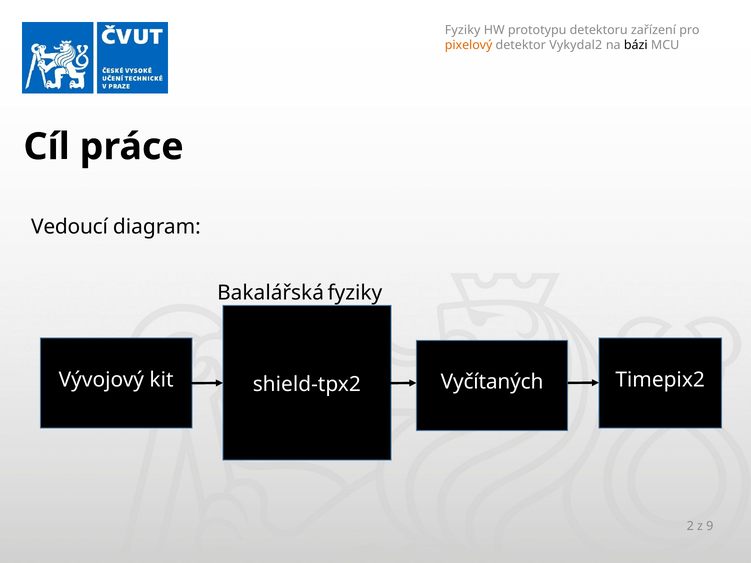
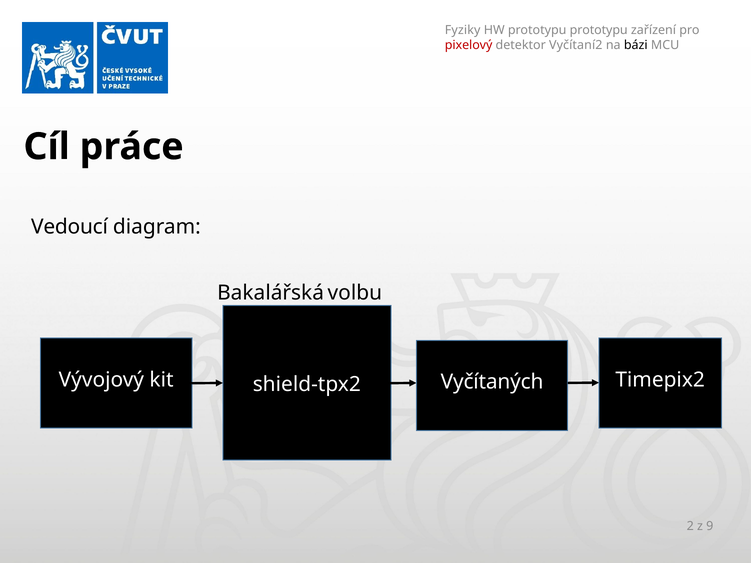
prototypu detektoru: detektoru -> prototypu
pixelový colour: orange -> red
Vykydal2: Vykydal2 -> Vyčítaní2
Bakalářská fyziky: fyziky -> volbu
